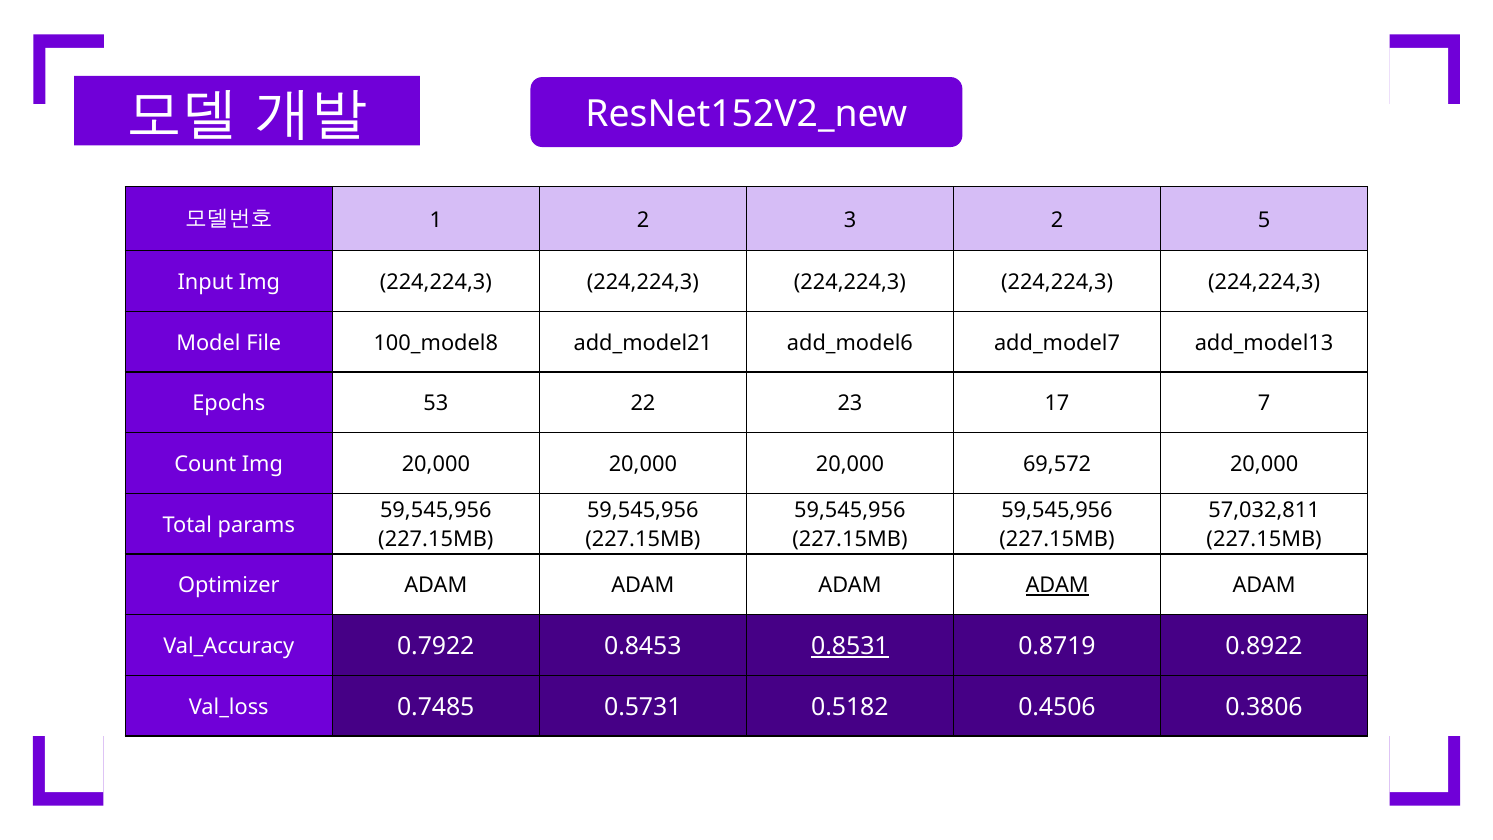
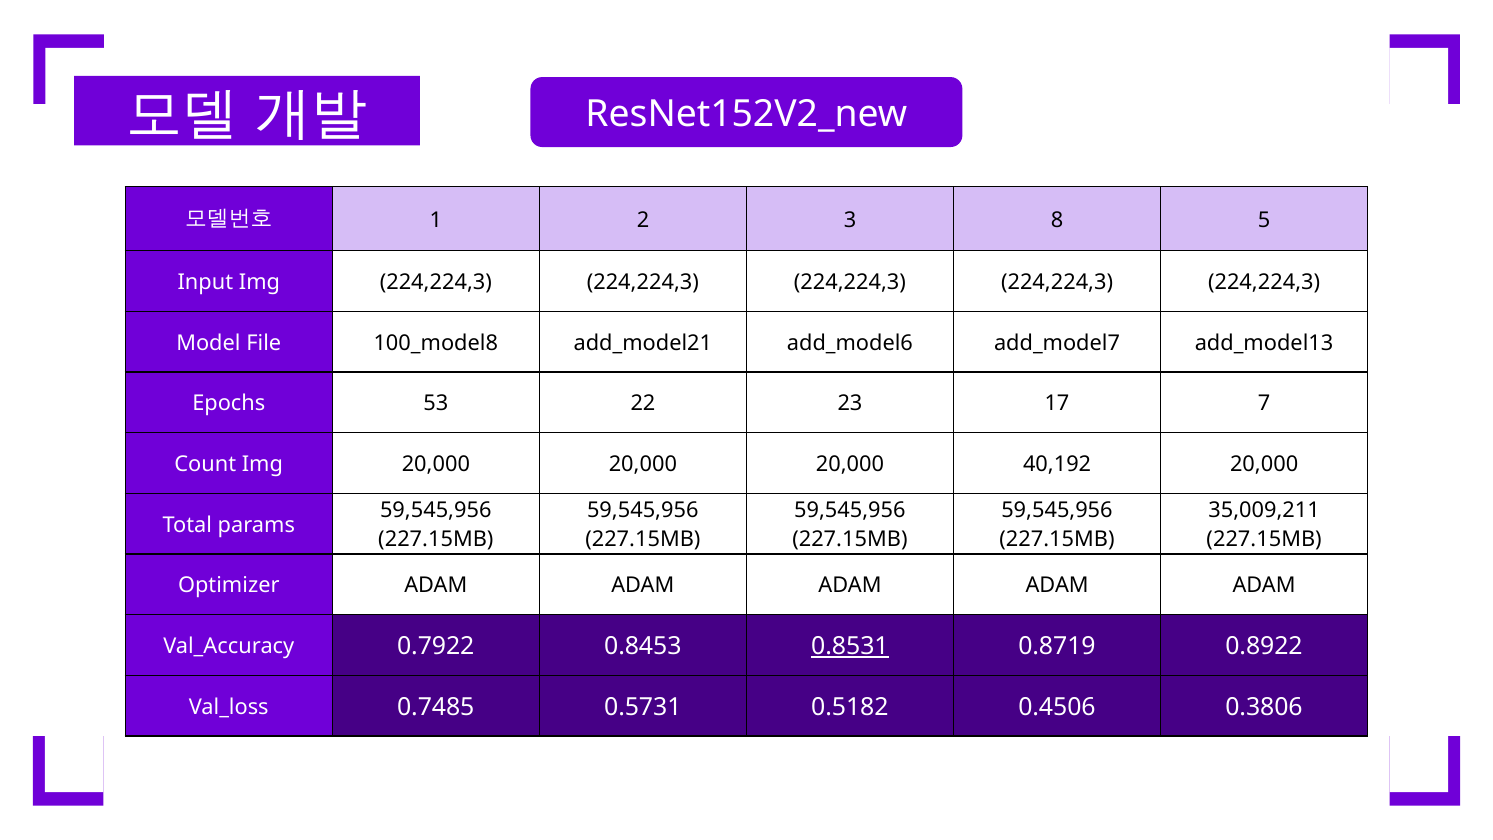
3 2: 2 -> 8
69,572: 69,572 -> 40,192
57,032,811: 57,032,811 -> 35,009,211
ADAM at (1057, 585) underline: present -> none
